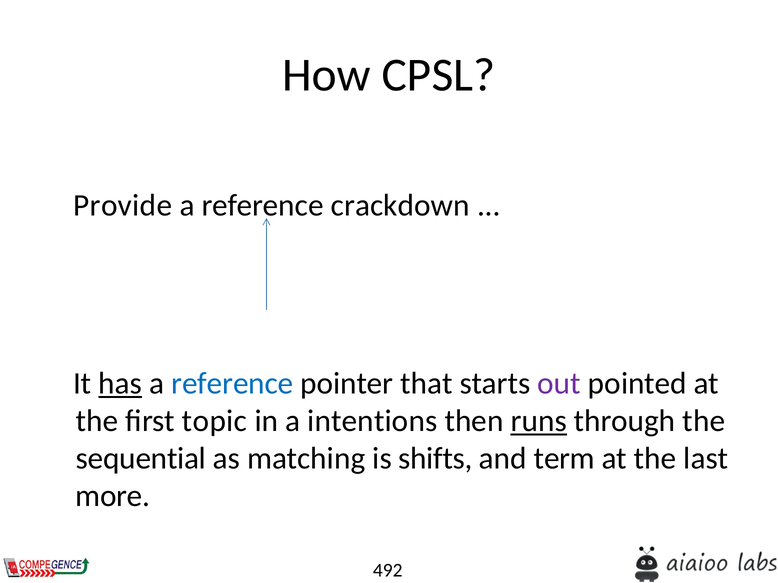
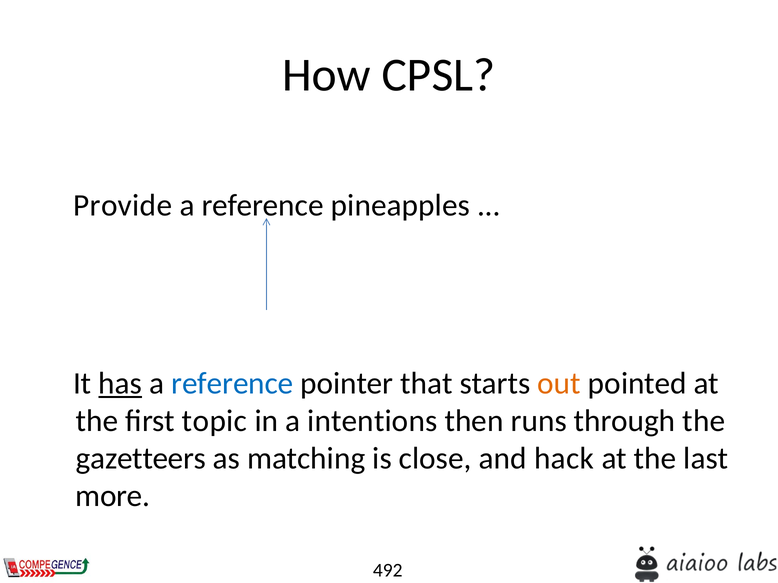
crackdown: crackdown -> pineapples
out colour: purple -> orange
runs underline: present -> none
sequential: sequential -> gazetteers
shifts: shifts -> close
term: term -> hack
